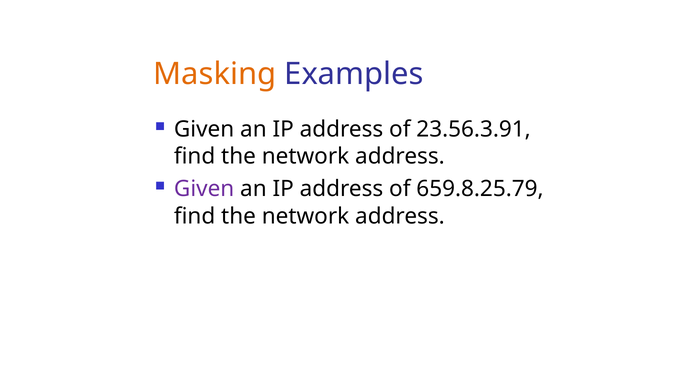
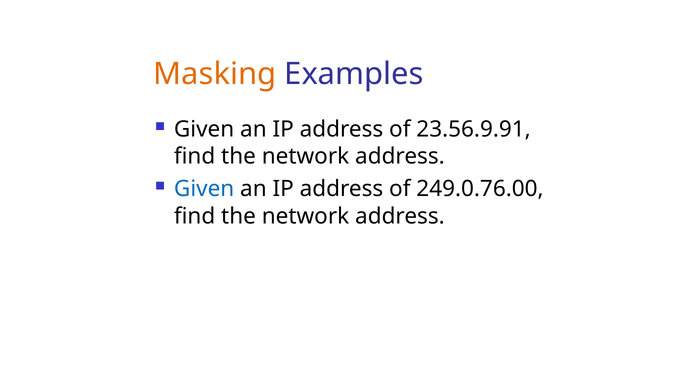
23.56.3.91: 23.56.3.91 -> 23.56.9.91
Given at (204, 189) colour: purple -> blue
659.8.25.79: 659.8.25.79 -> 249.0.76.00
